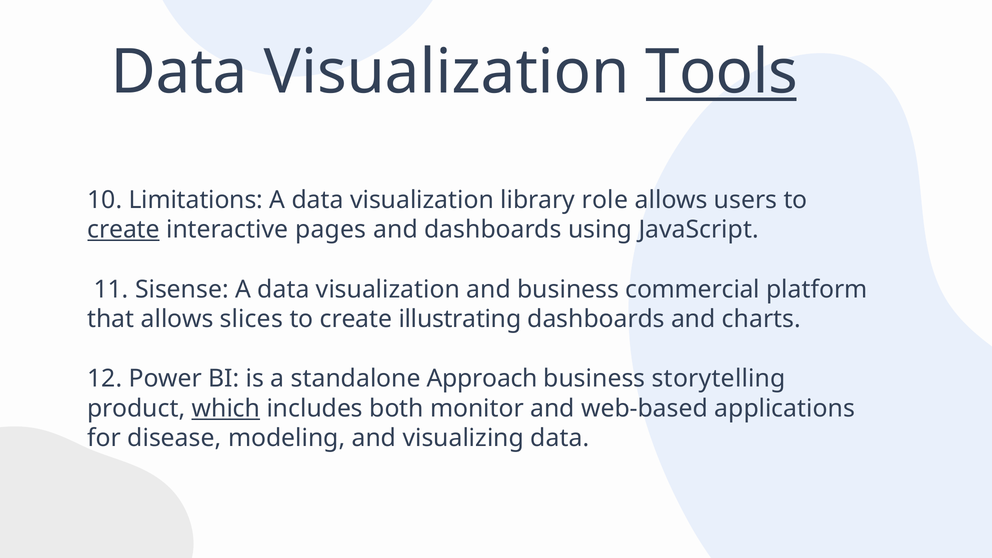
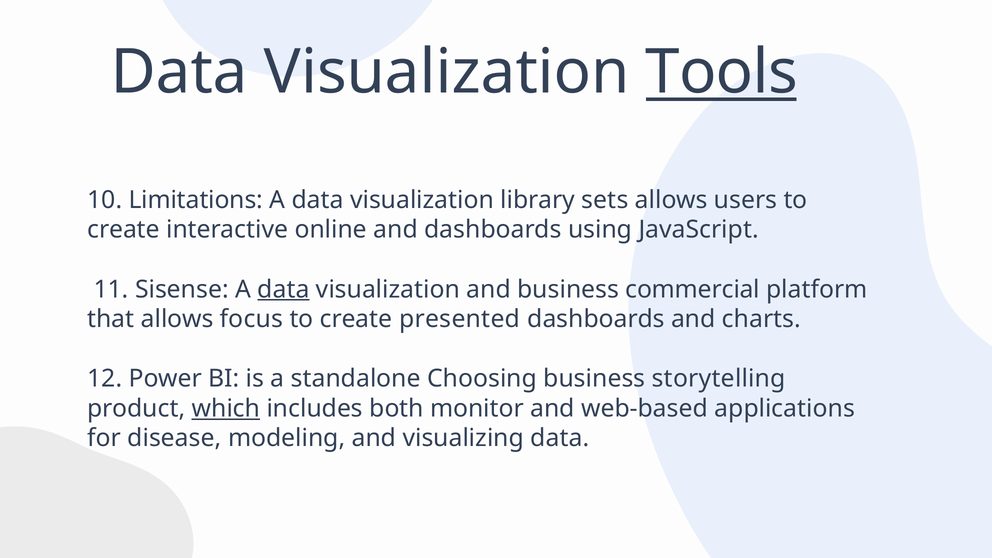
role: role -> sets
create at (124, 230) underline: present -> none
pages: pages -> online
data at (283, 289) underline: none -> present
slices: slices -> focus
illustrating: illustrating -> presented
Approach: Approach -> Choosing
